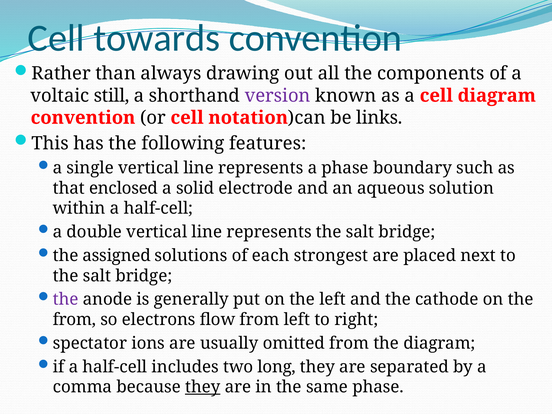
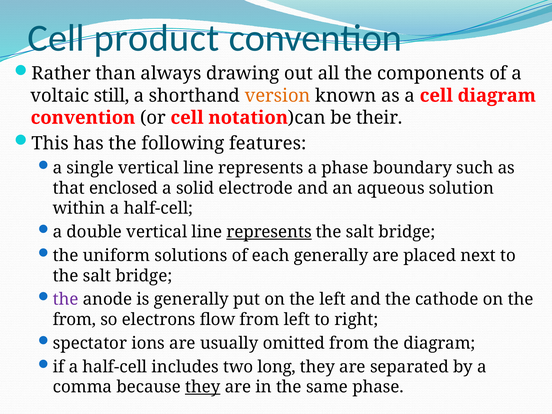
towards: towards -> product
version colour: purple -> orange
links: links -> their
represents at (269, 232) underline: none -> present
assigned: assigned -> uniform
each strongest: strongest -> generally
